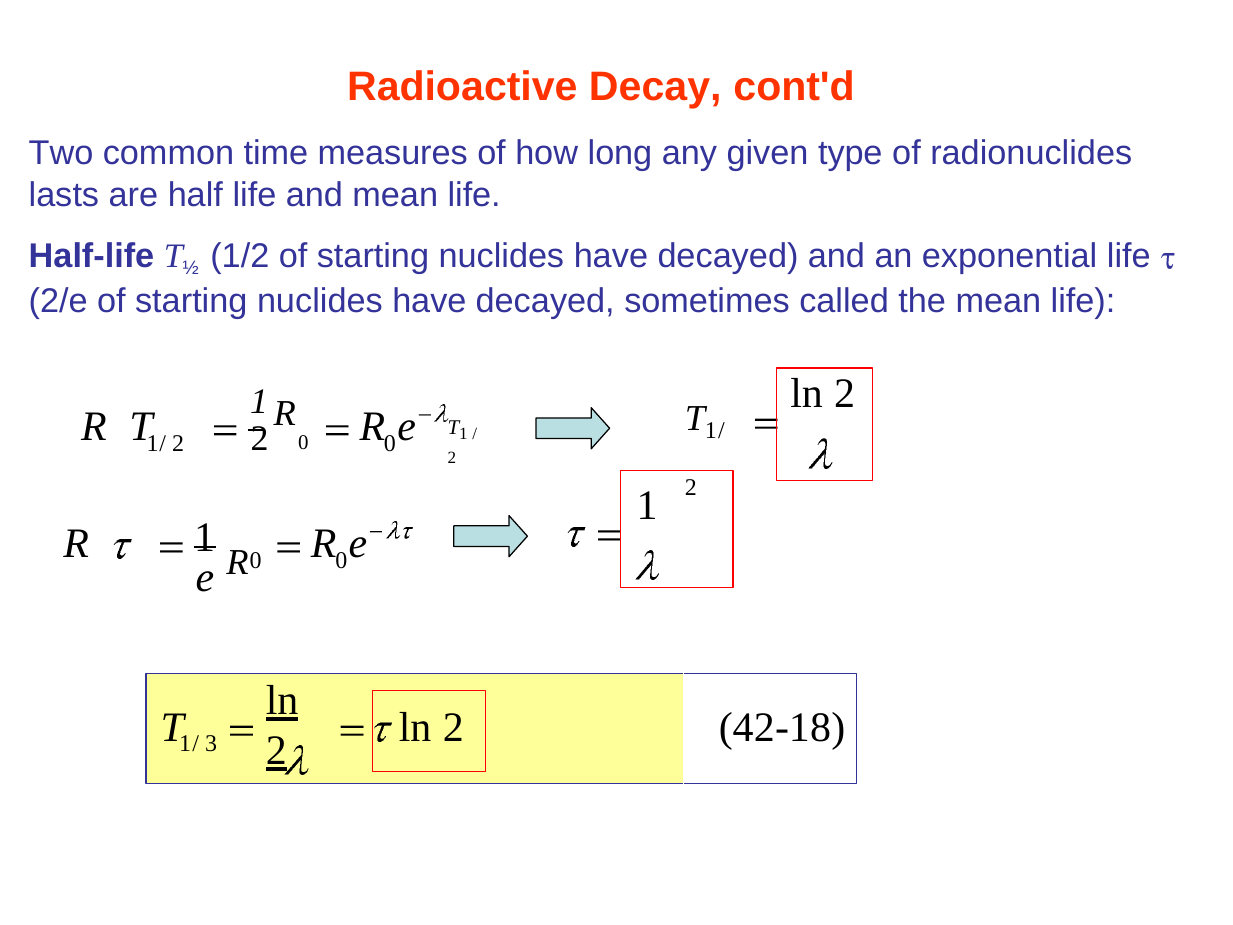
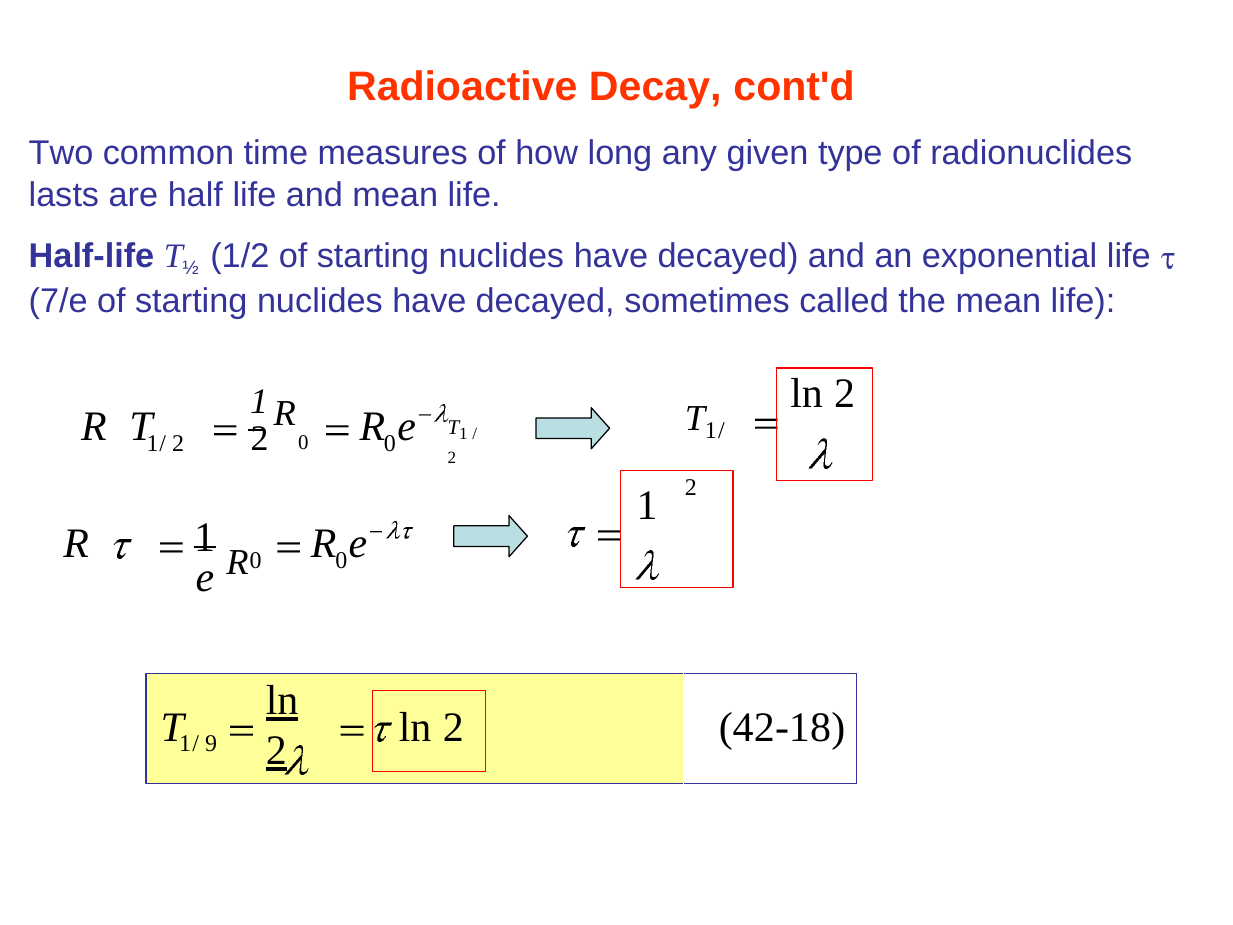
2/e: 2/e -> 7/e
3: 3 -> 9
